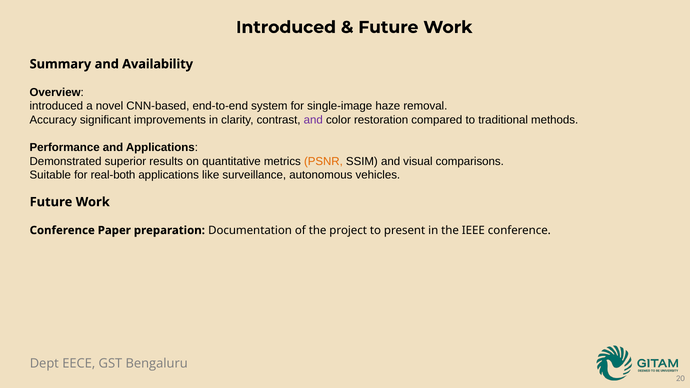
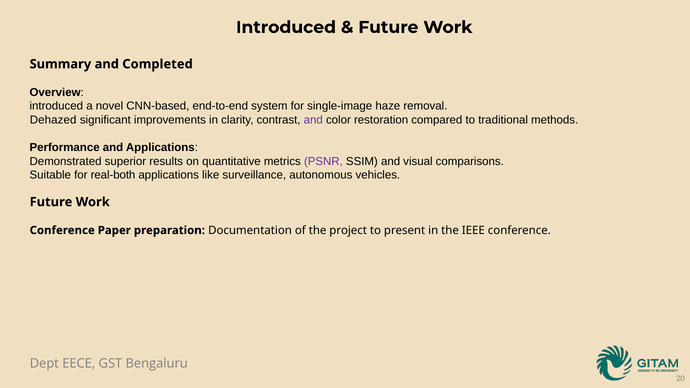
Availability: Availability -> Completed
Accuracy: Accuracy -> Dehazed
PSNR colour: orange -> purple
